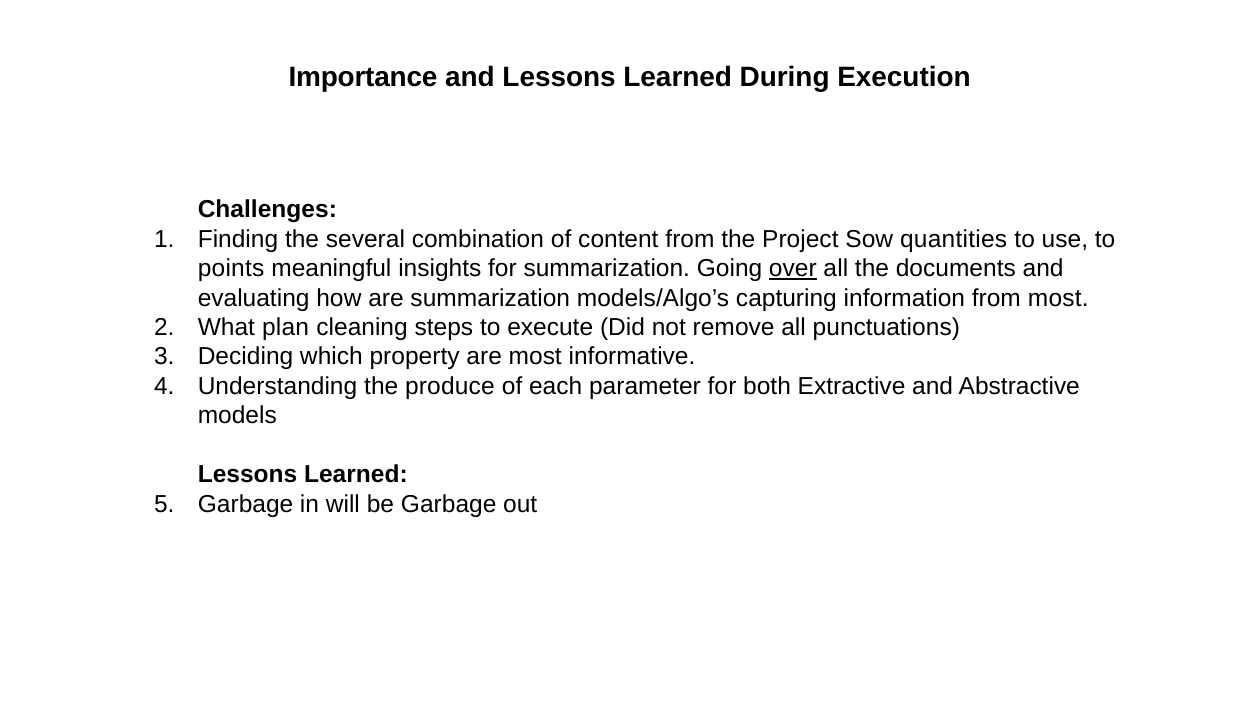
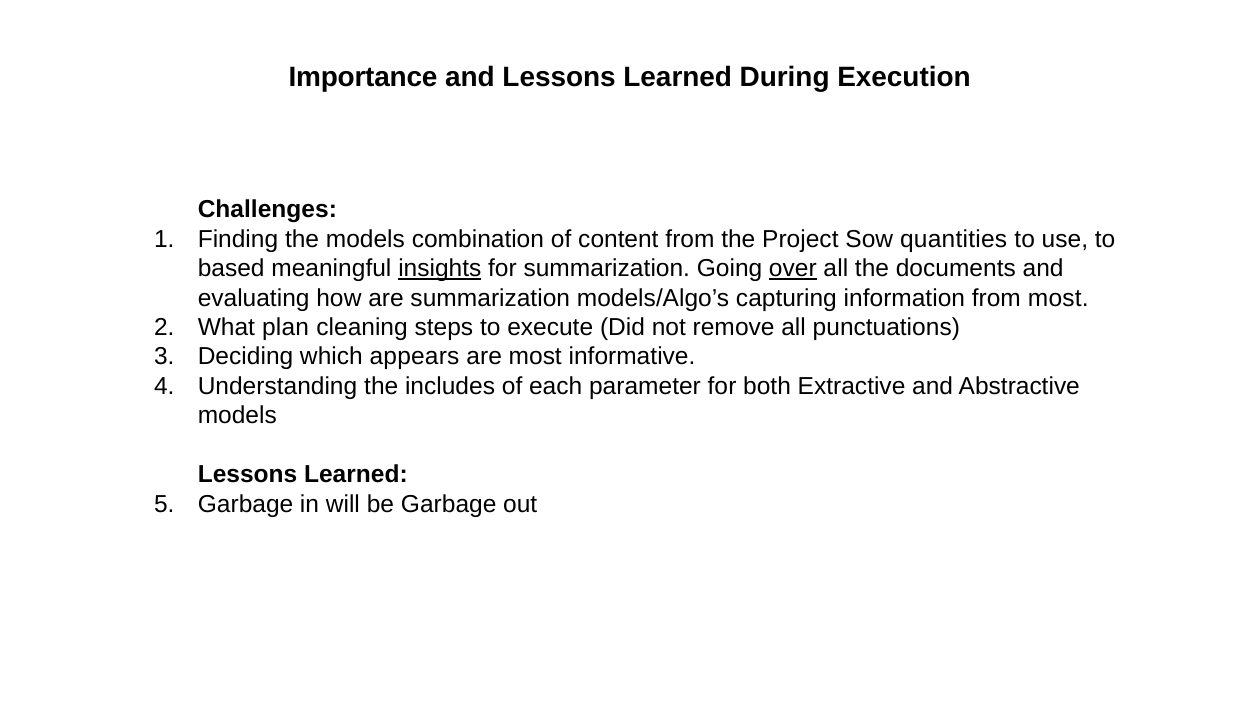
the several: several -> models
points: points -> based
insights underline: none -> present
property: property -> appears
produce: produce -> includes
